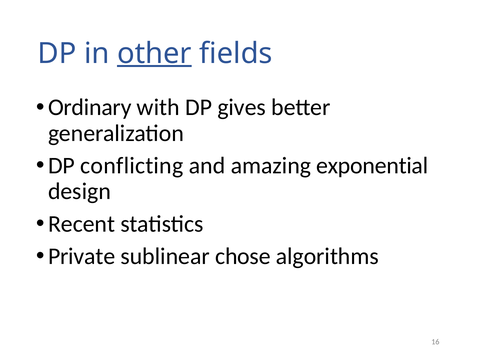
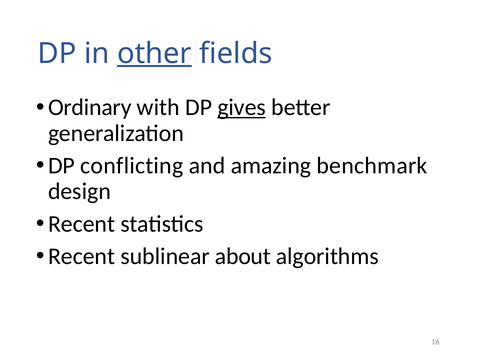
gives underline: none -> present
exponential: exponential -> benchmark
Private at (82, 256): Private -> Recent
chose: chose -> about
